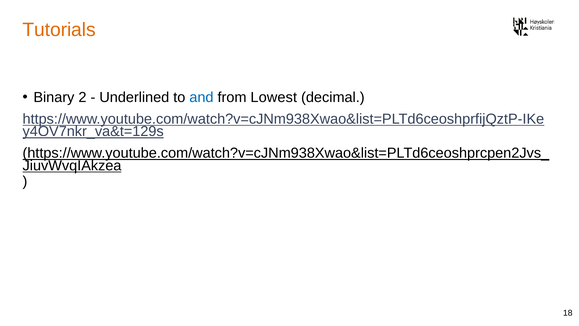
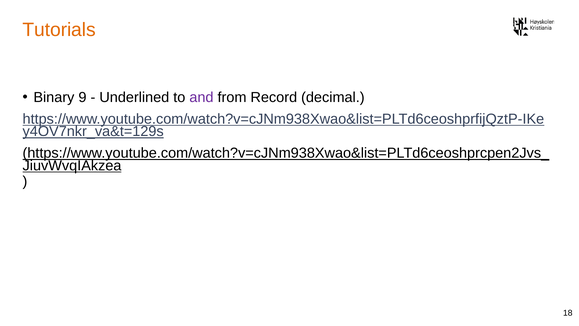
2: 2 -> 9
and colour: blue -> purple
Lowest: Lowest -> Record
